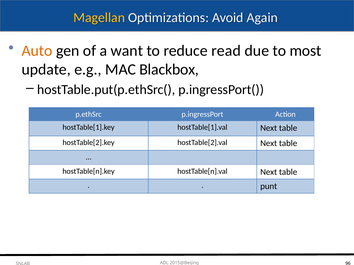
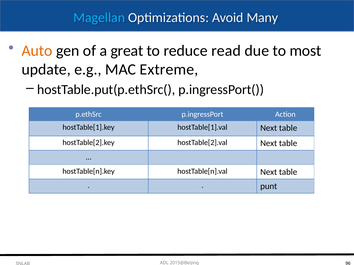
Magellan colour: yellow -> light blue
Again: Again -> Many
want: want -> great
Blackbox: Blackbox -> Extreme
